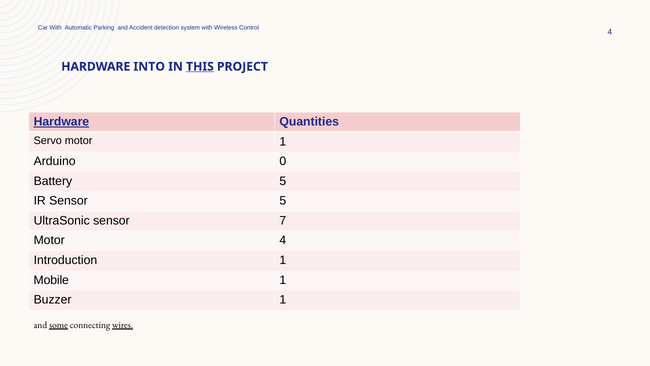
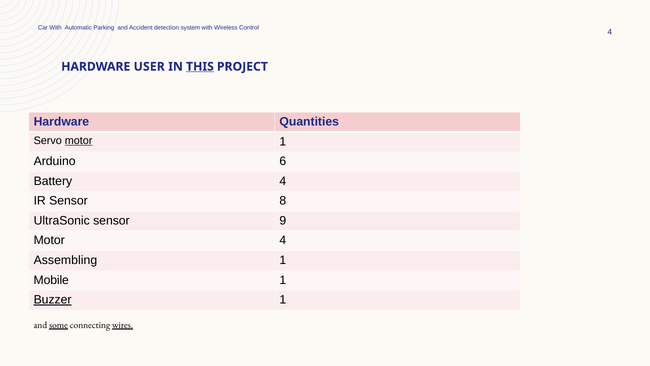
INTO: INTO -> USER
Hardware at (61, 122) underline: present -> none
motor at (79, 141) underline: none -> present
0: 0 -> 6
Battery 5: 5 -> 4
Sensor 5: 5 -> 8
7: 7 -> 9
Introduction: Introduction -> Assembling
Buzzer underline: none -> present
